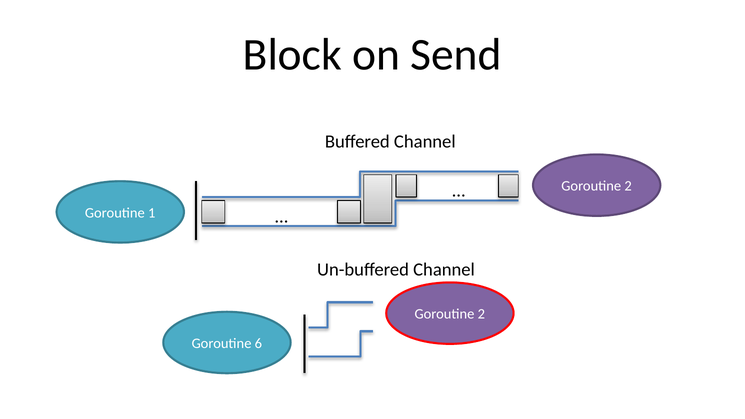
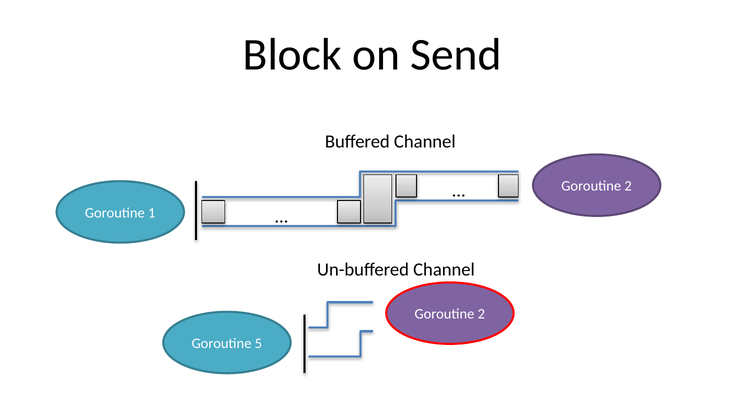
6: 6 -> 5
